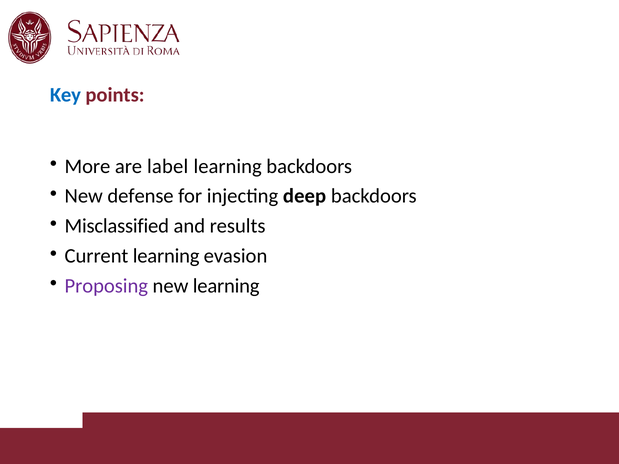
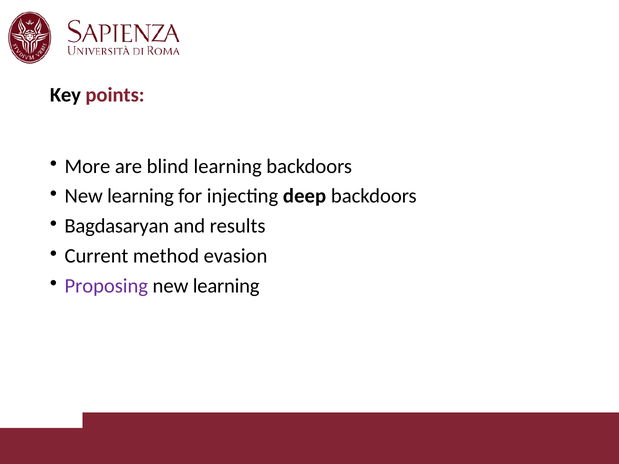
Key colour: blue -> black
label: label -> blind
defense at (141, 196): defense -> learning
Misclassified: Misclassified -> Bagdasaryan
Current learning: learning -> method
